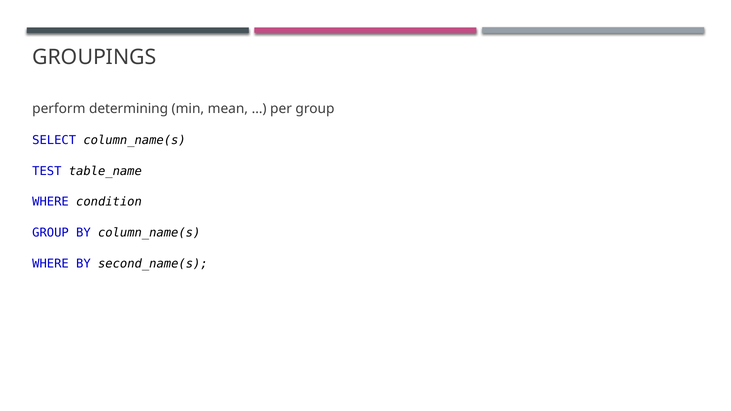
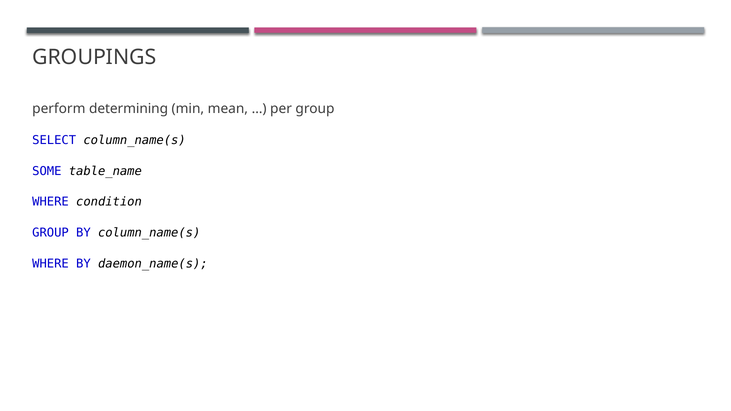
TEST: TEST -> SOME
second_name(s: second_name(s -> daemon_name(s
